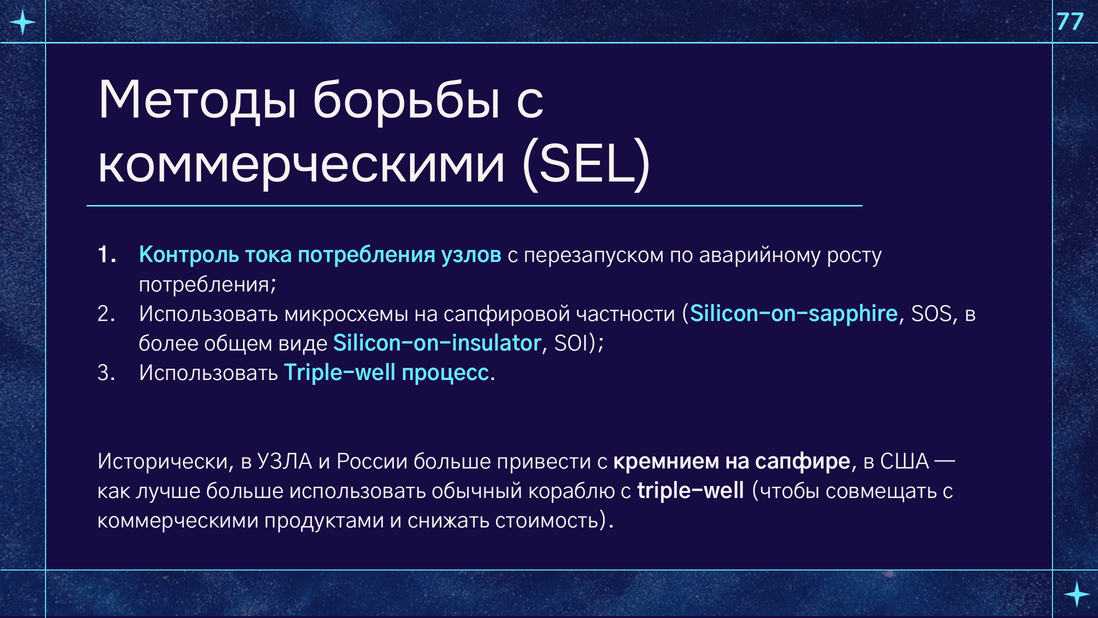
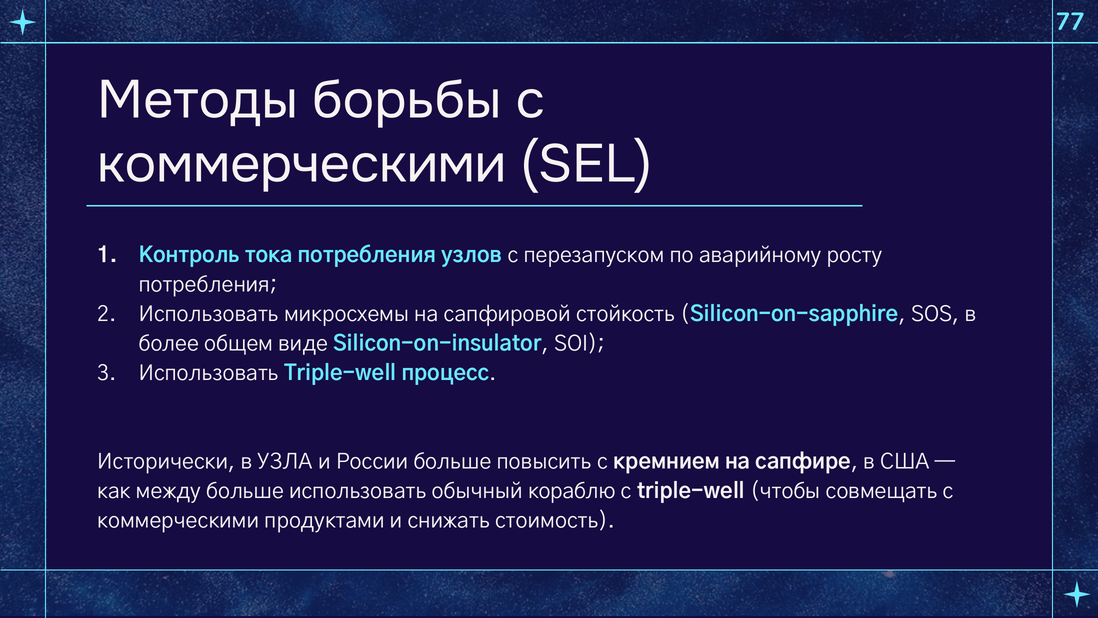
частности: частности -> стойкость
привести: привести -> повысить
лучше: лучше -> между
